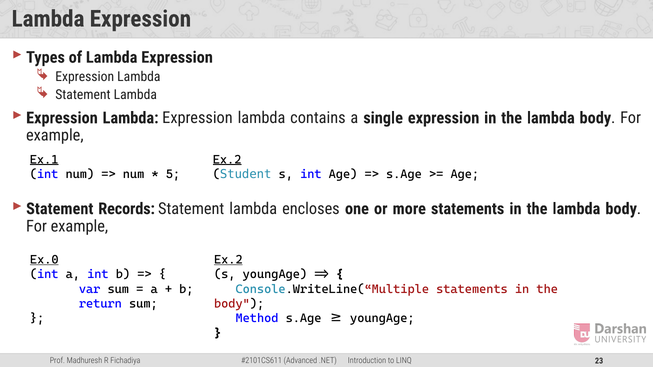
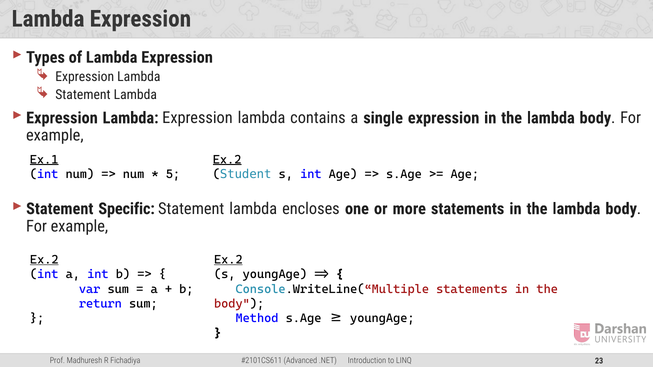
Records: Records -> Specific
Ex.0 at (44, 260): Ex.0 -> Ex.2
